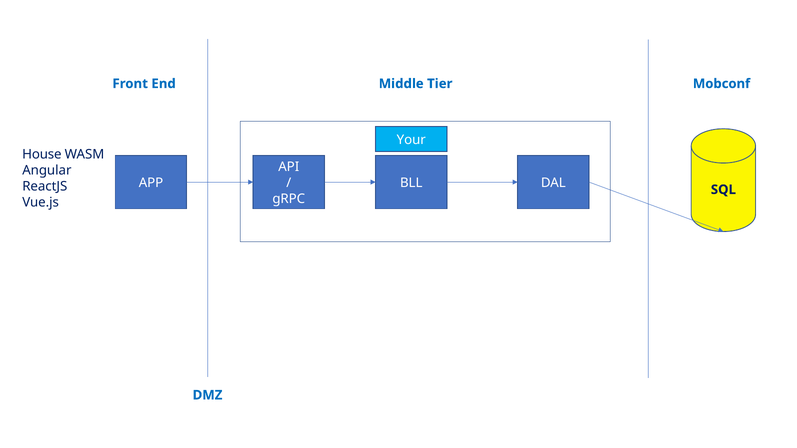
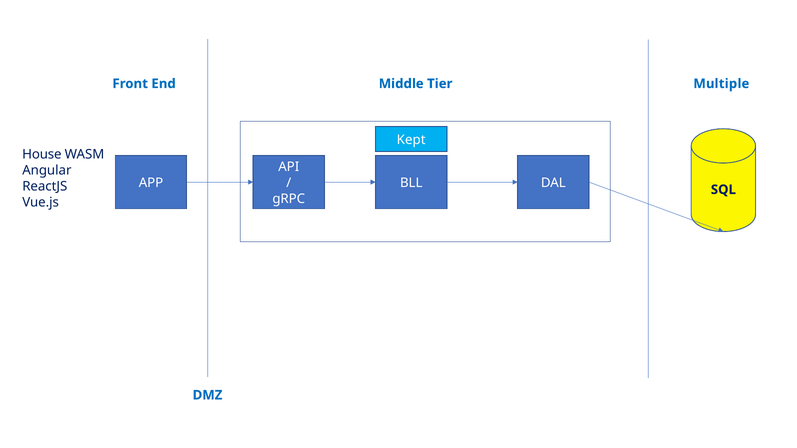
Mobconf: Mobconf -> Multiple
Your: Your -> Kept
